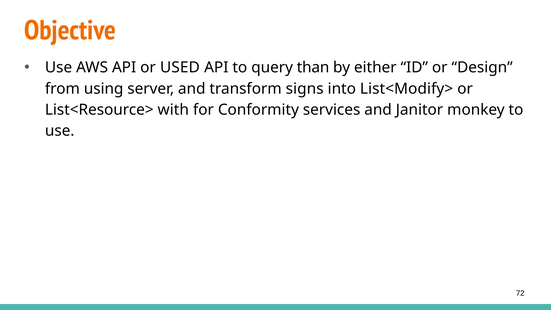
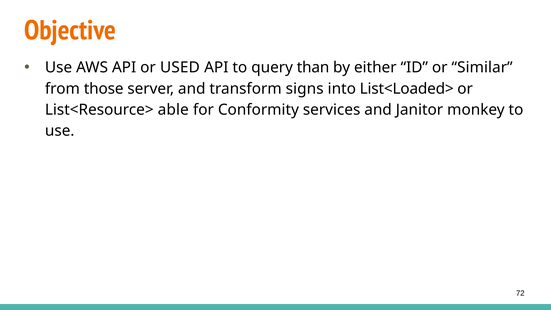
Design: Design -> Similar
using: using -> those
List<Modify>: List<Modify> -> List<Loaded>
with: with -> able
